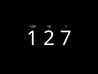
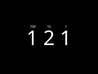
2 7: 7 -> 1
